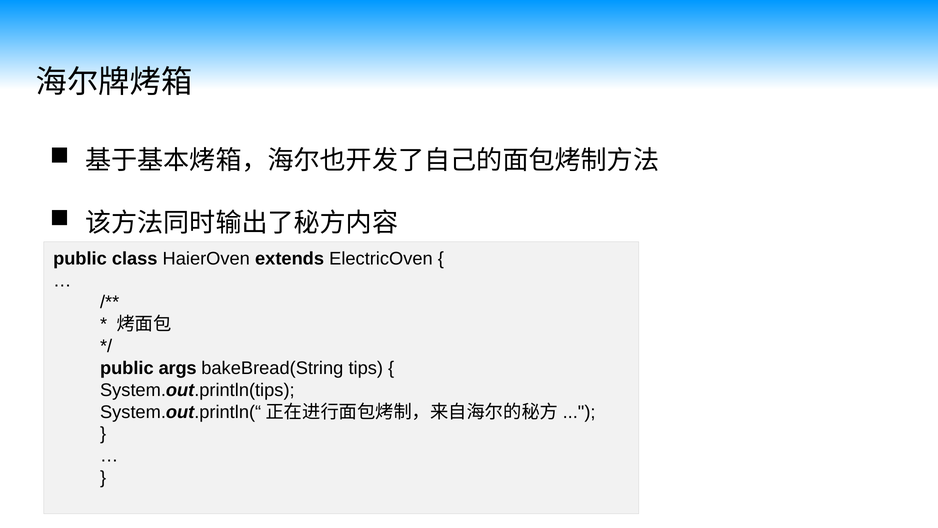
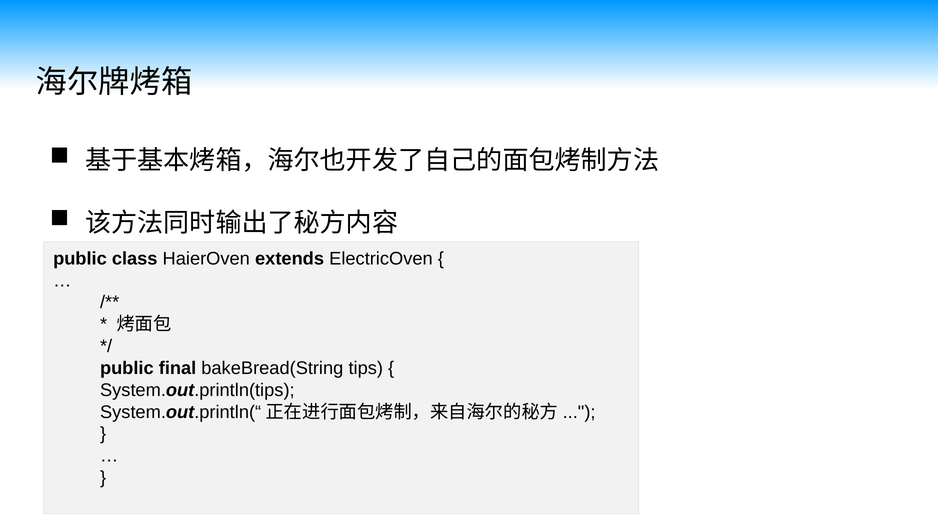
args: args -> final
